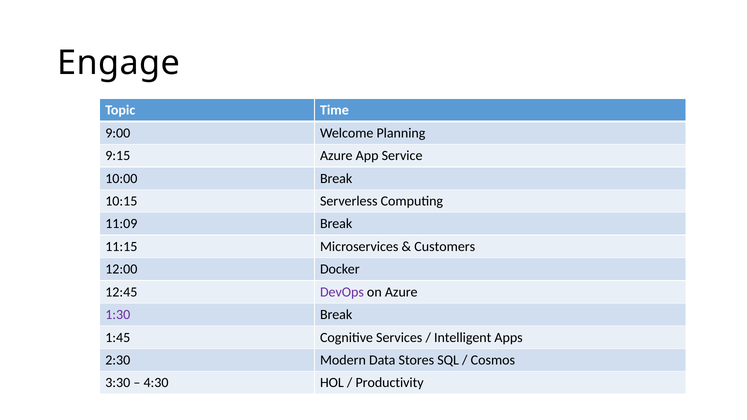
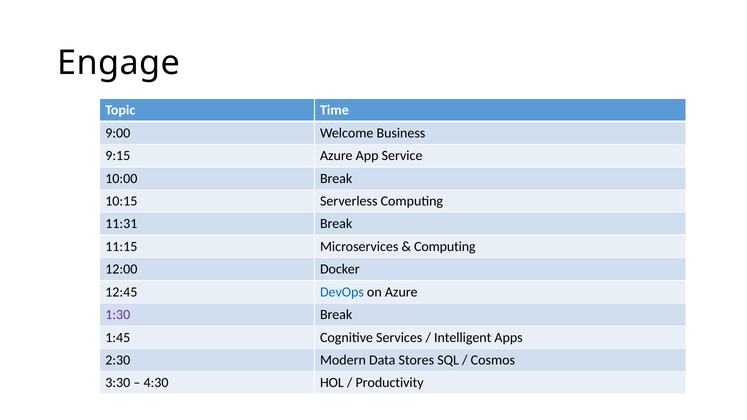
Planning: Planning -> Business
11:09: 11:09 -> 11:31
Customers at (445, 247): Customers -> Computing
DevOps colour: purple -> blue
